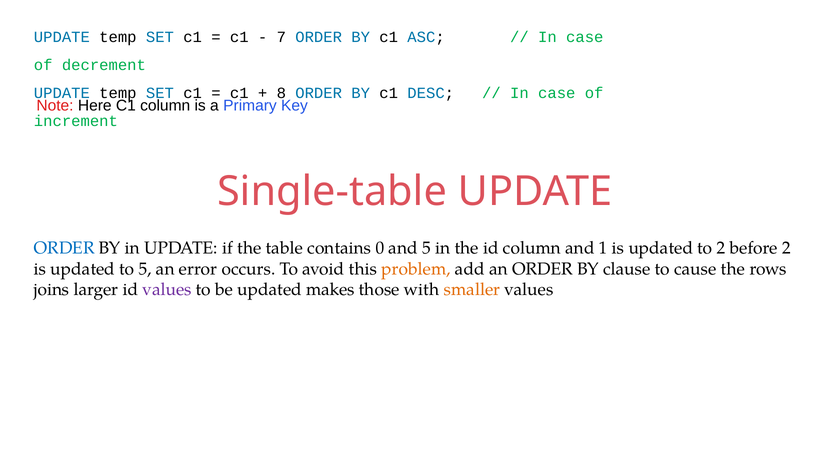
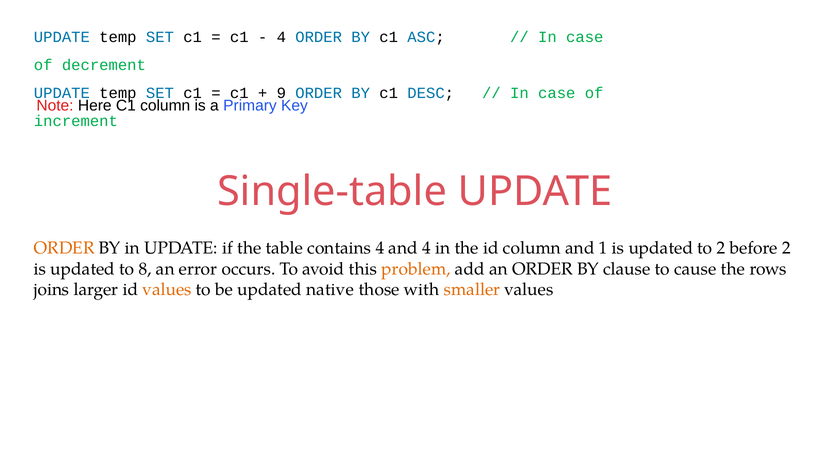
7 at (281, 37): 7 -> 4
8: 8 -> 9
ORDER at (64, 248) colour: blue -> orange
contains 0: 0 -> 4
and 5: 5 -> 4
to 5: 5 -> 8
values at (167, 290) colour: purple -> orange
makes: makes -> native
